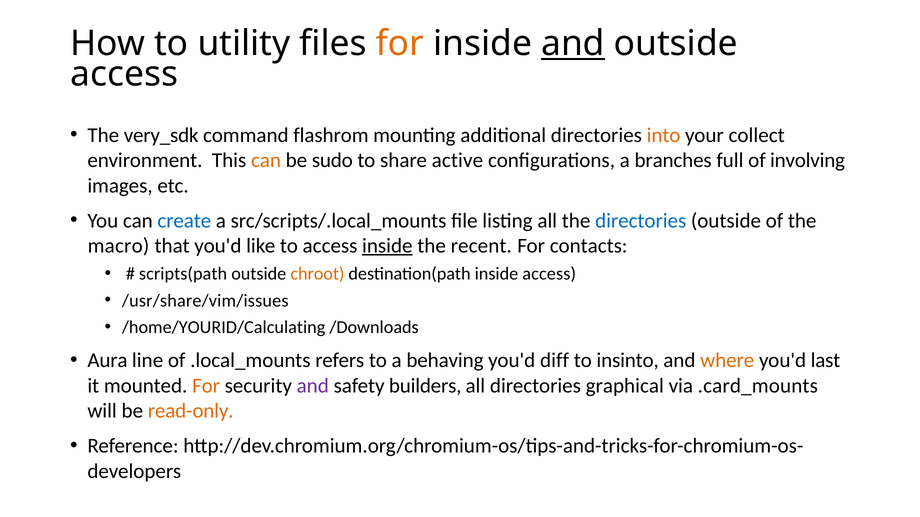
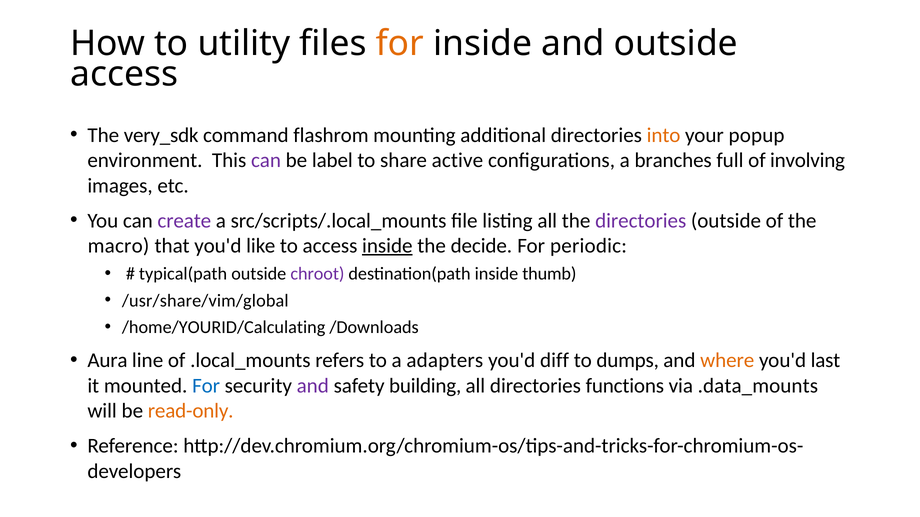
and at (573, 44) underline: present -> none
collect: collect -> popup
can at (266, 161) colour: orange -> purple
sudo: sudo -> label
create colour: blue -> purple
directories at (641, 221) colour: blue -> purple
recent: recent -> decide
contacts: contacts -> periodic
scripts(path: scripts(path -> typical(path
chroot colour: orange -> purple
inside access: access -> thumb
/usr/share/vim/issues: /usr/share/vim/issues -> /usr/share/vim/global
behaving: behaving -> adapters
insinto: insinto -> dumps
For at (206, 386) colour: orange -> blue
builders: builders -> building
graphical: graphical -> functions
.card_mounts: .card_mounts -> .data_mounts
